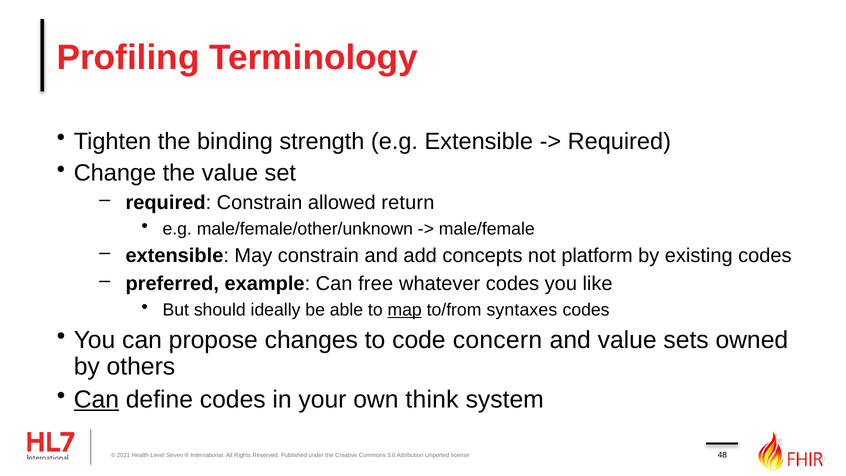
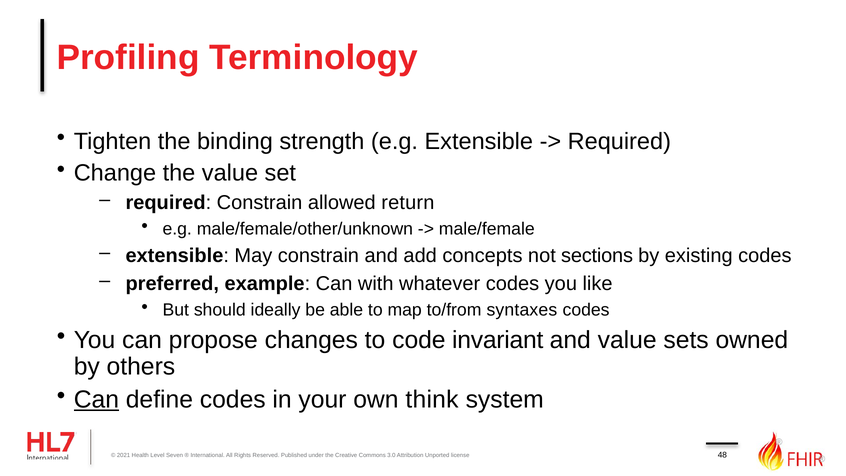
platform: platform -> sections
free: free -> with
map underline: present -> none
concern: concern -> invariant
